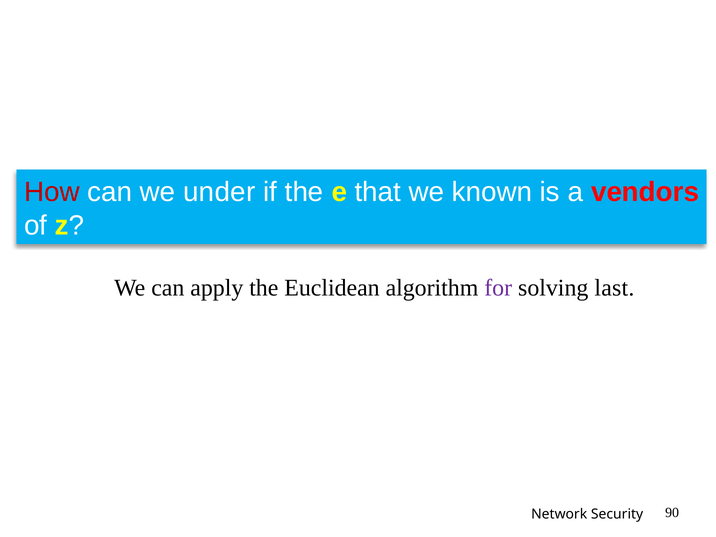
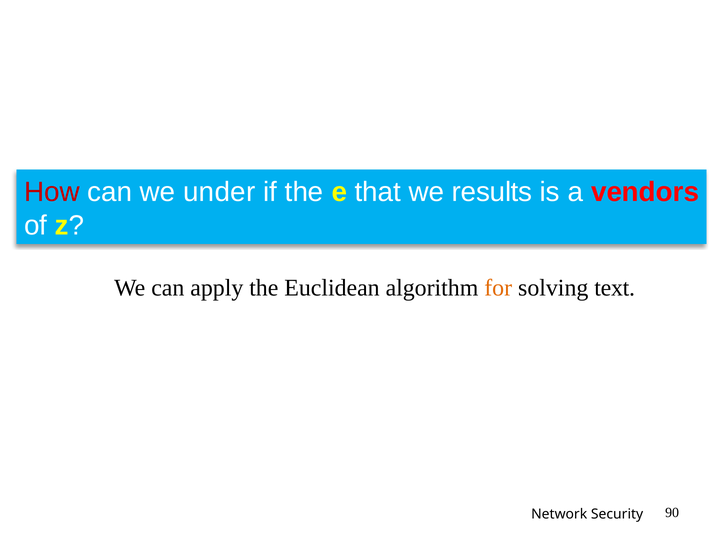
known: known -> results
for colour: purple -> orange
last: last -> text
